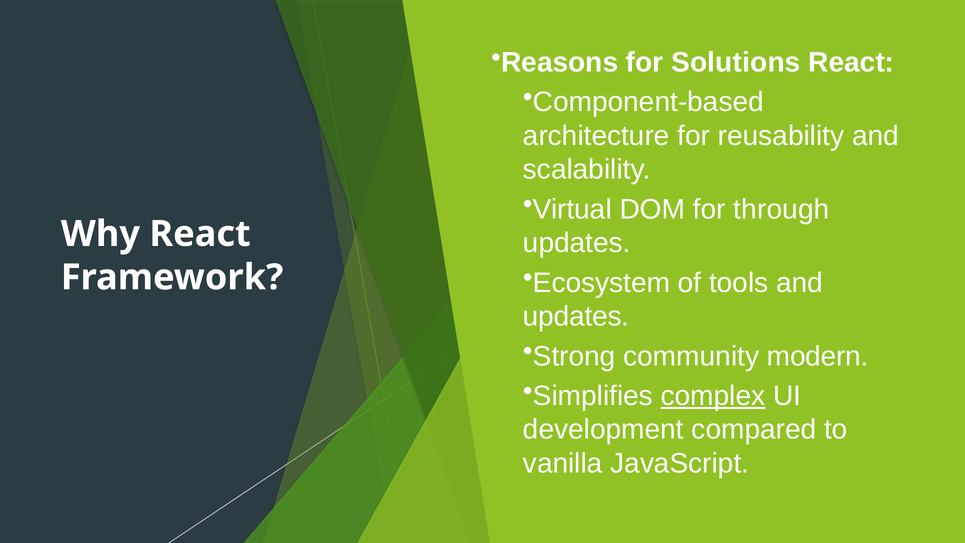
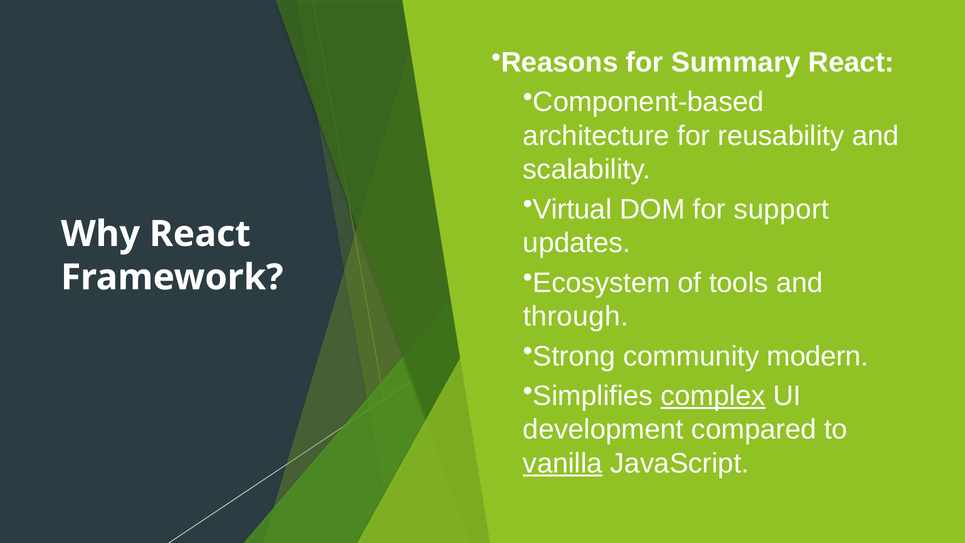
Solutions: Solutions -> Summary
through: through -> support
updates at (576, 316): updates -> through
vanilla underline: none -> present
